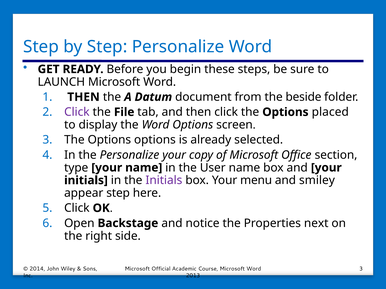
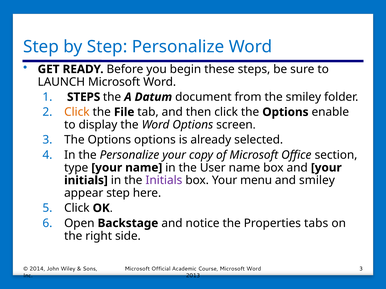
THEN at (84, 97): THEN -> STEPS
the beside: beside -> smiley
Click at (77, 112) colour: purple -> orange
placed: placed -> enable
next: next -> tabs
